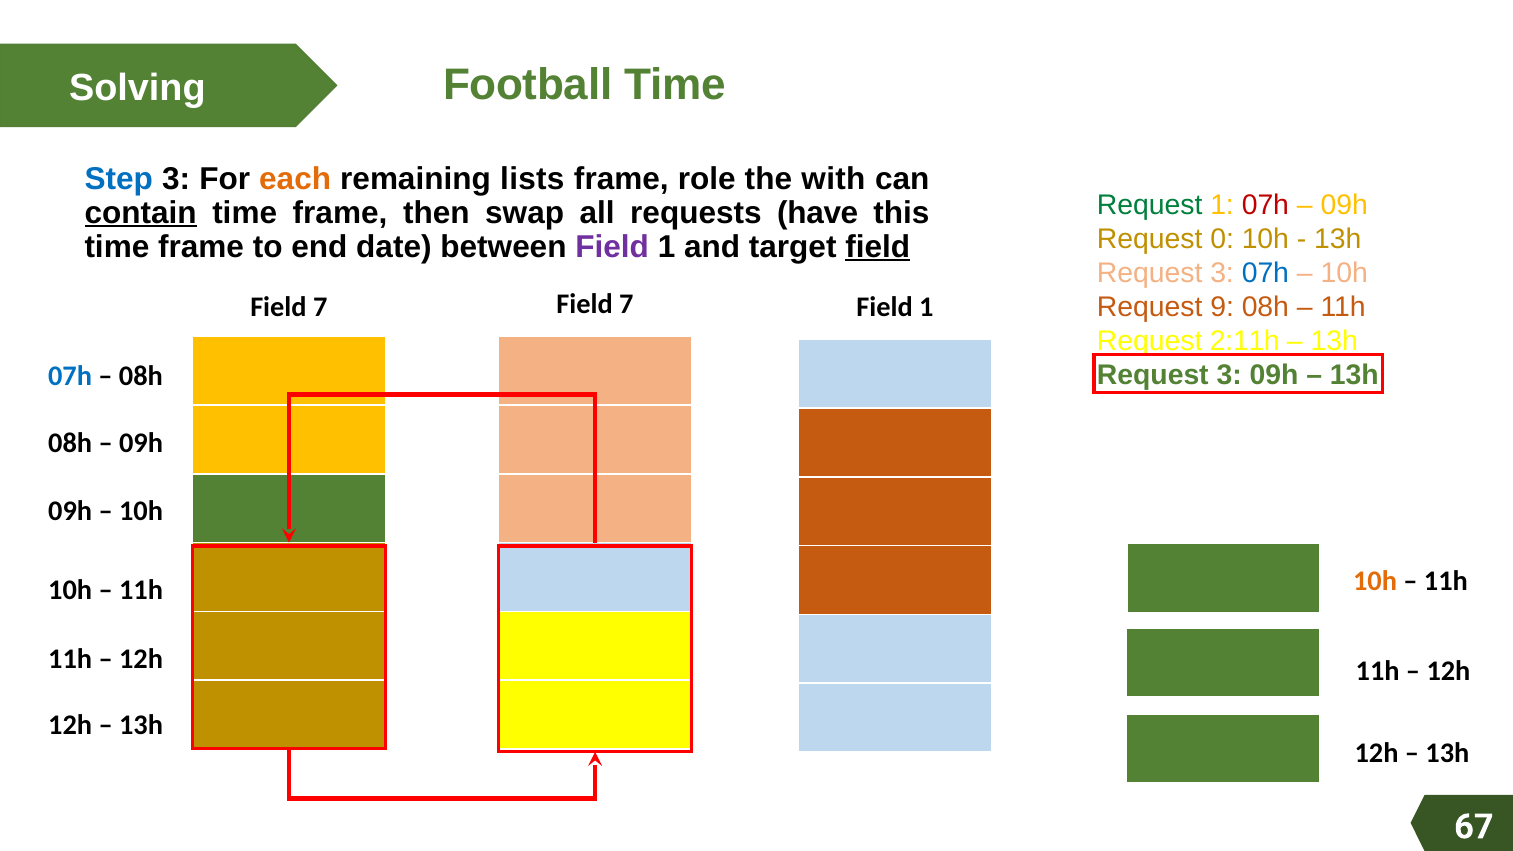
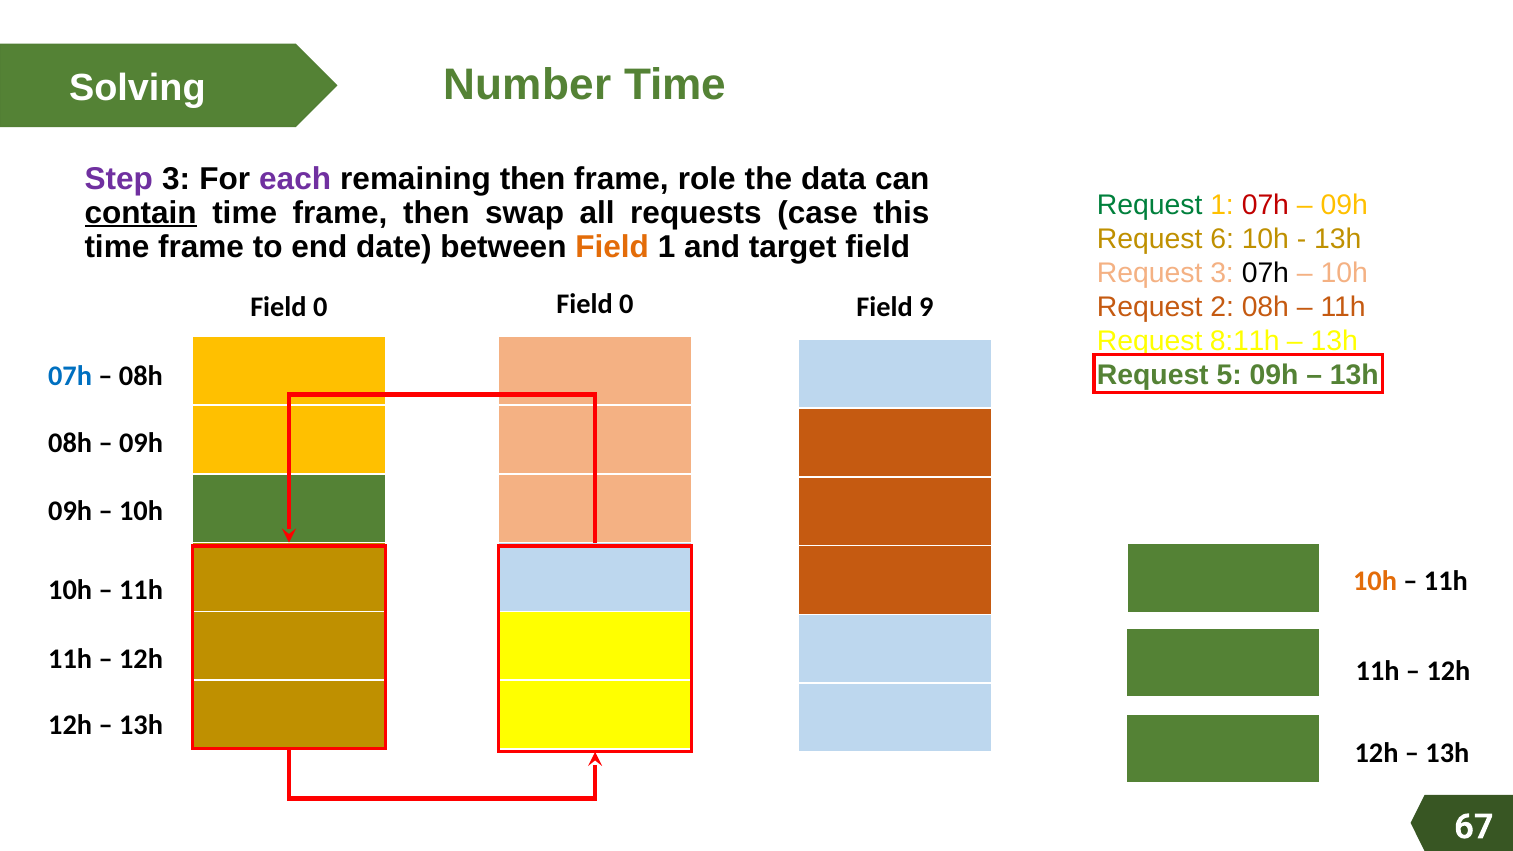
Football: Football -> Number
Step colour: blue -> purple
each colour: orange -> purple
remaining lists: lists -> then
with: with -> data
have: have -> case
0: 0 -> 6
Field at (612, 247) colour: purple -> orange
field at (878, 247) underline: present -> none
07h at (1265, 273) colour: blue -> black
9: 9 -> 2
7 at (320, 308): 7 -> 0
7 at (626, 305): 7 -> 0
1 at (926, 308): 1 -> 9
2:11h: 2:11h -> 8:11h
3 at (1229, 375): 3 -> 5
